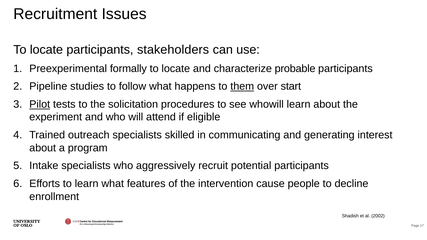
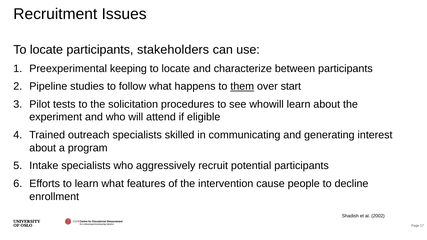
formally: formally -> keeping
probable: probable -> between
Pilot underline: present -> none
